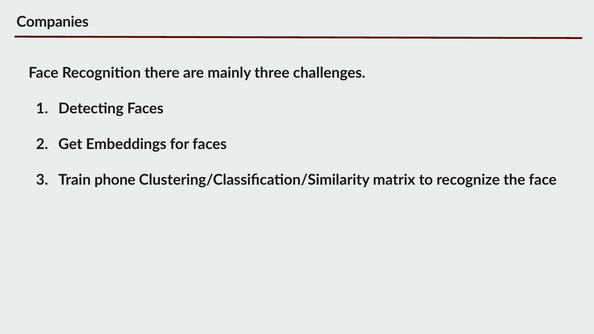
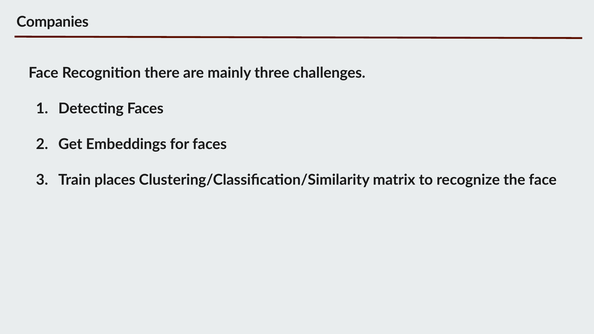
phone: phone -> places
